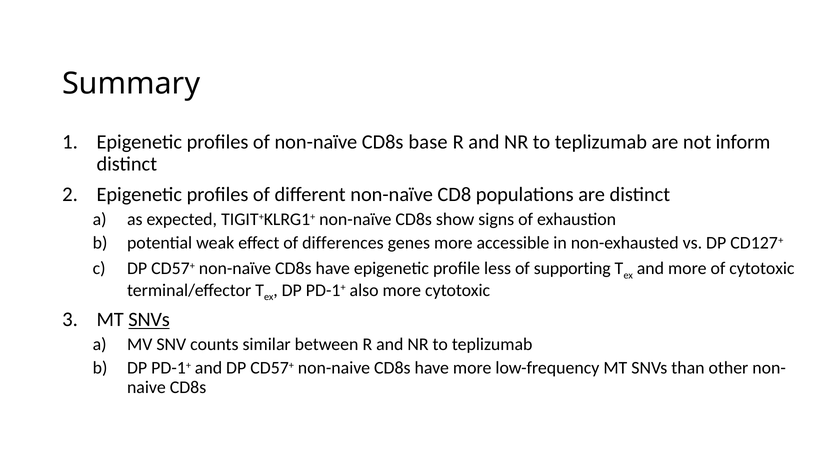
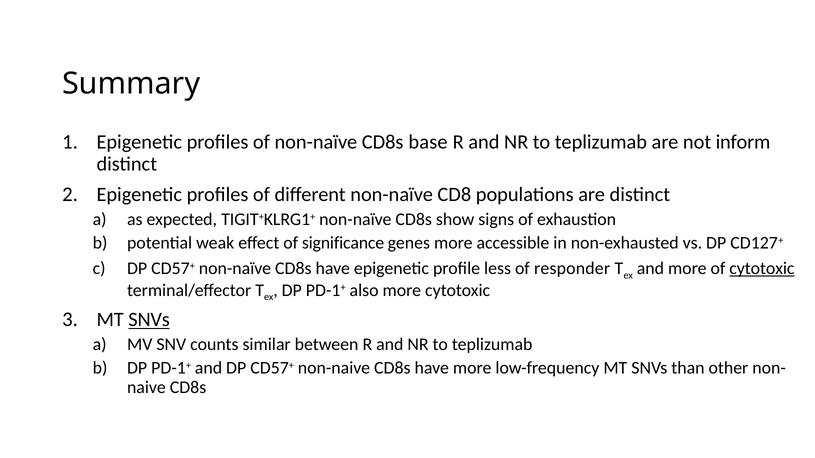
differences: differences -> significance
supporting: supporting -> responder
cytotoxic at (762, 269) underline: none -> present
